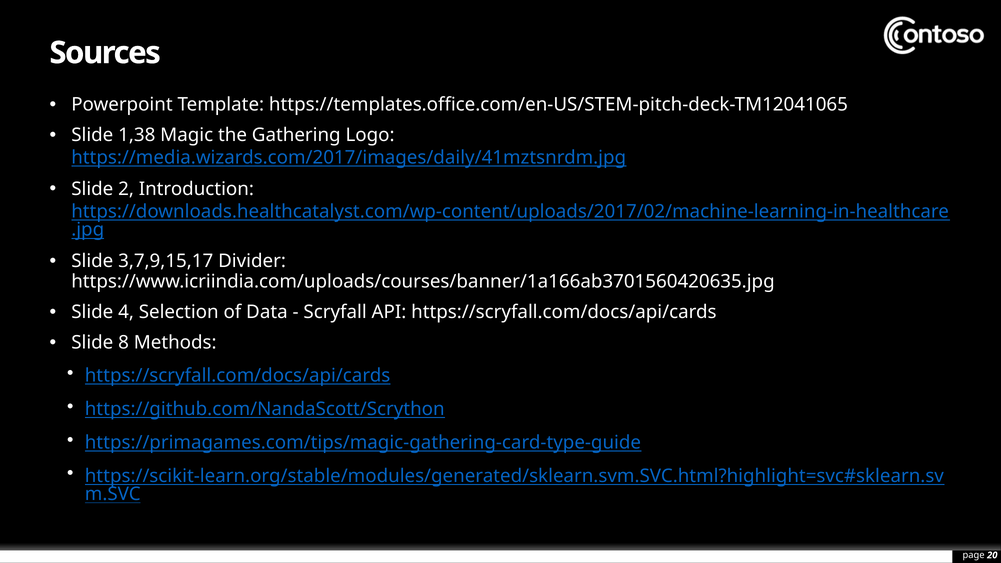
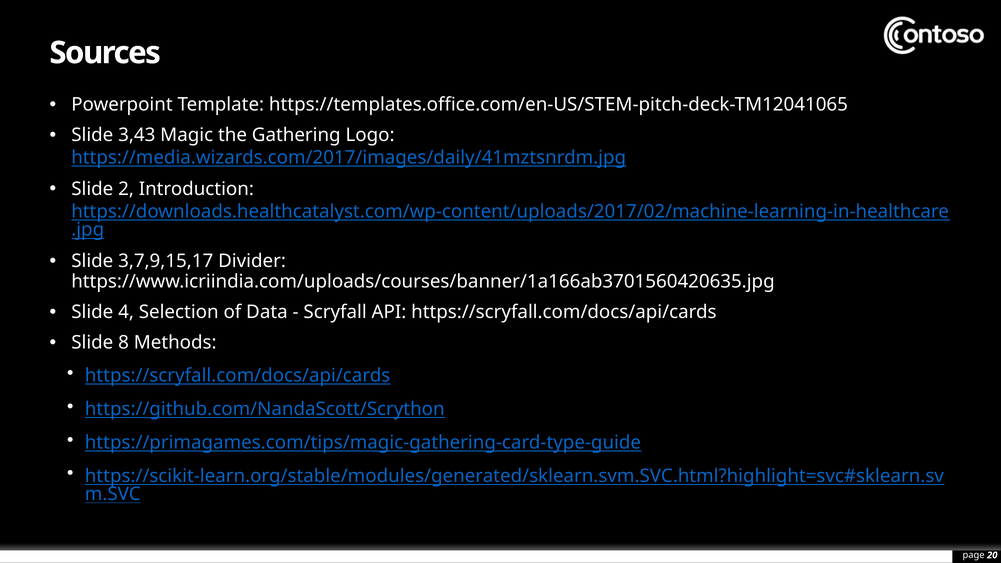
1,38: 1,38 -> 3,43
